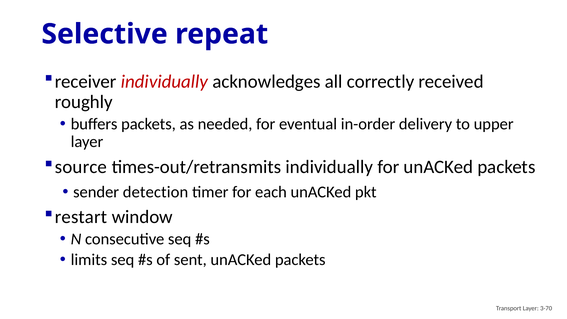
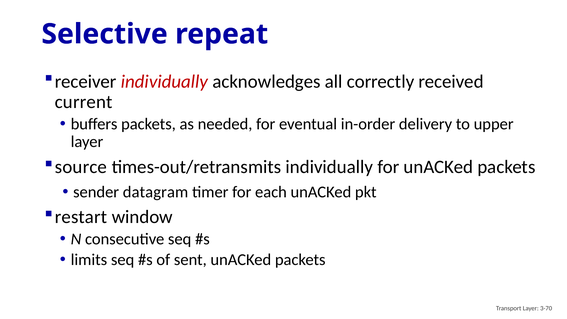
roughly: roughly -> current
detection: detection -> datagram
